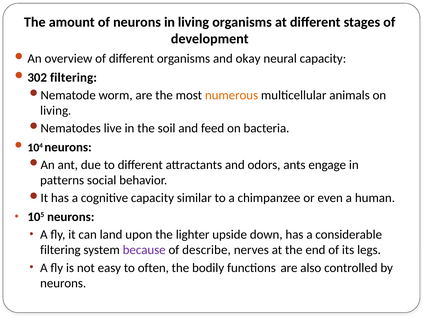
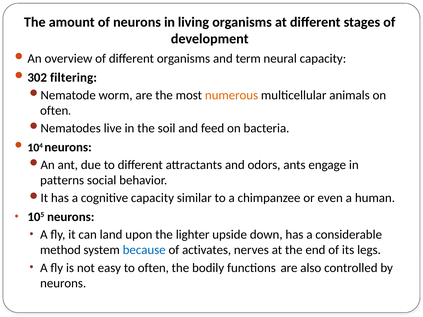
okay: okay -> term
living at (54, 111): living -> often
filtering at (60, 250): filtering -> method
because colour: purple -> blue
describe: describe -> activates
